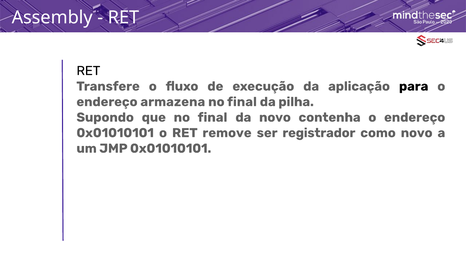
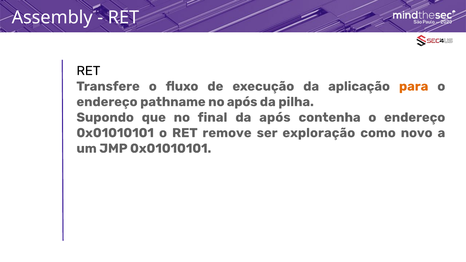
para colour: black -> orange
armazena: armazena -> pathname
final at (242, 102): final -> após
da novo: novo -> após
registrador: registrador -> exploração
